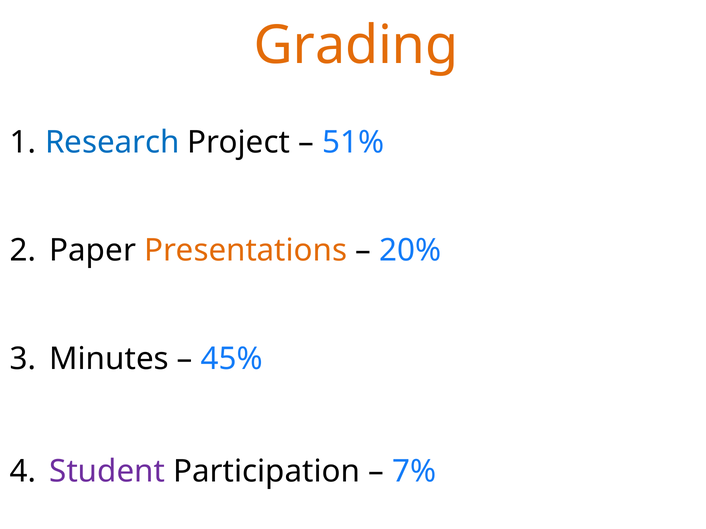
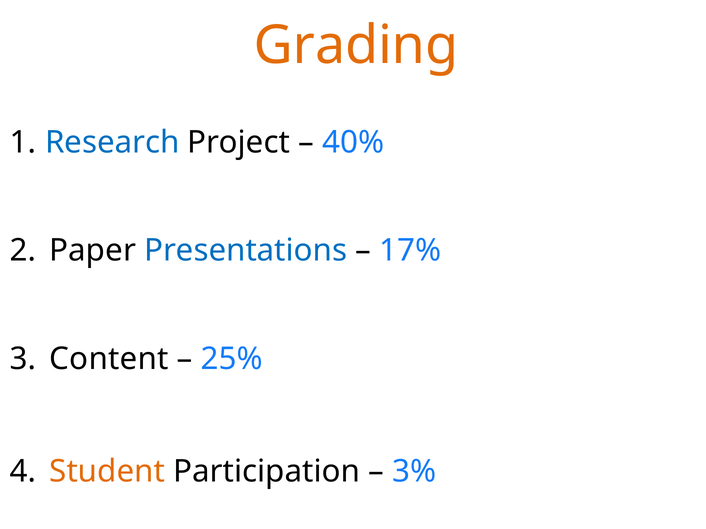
51%: 51% -> 40%
Presentations colour: orange -> blue
20%: 20% -> 17%
Minutes: Minutes -> Content
45%: 45% -> 25%
Student colour: purple -> orange
7%: 7% -> 3%
